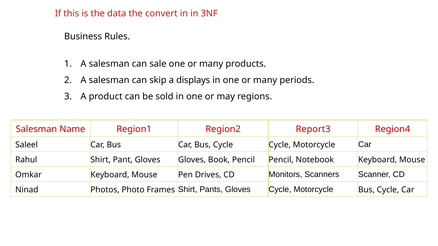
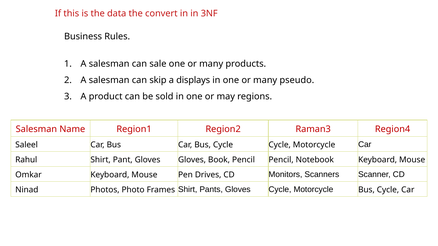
periods: periods -> pseudo
Report3: Report3 -> Raman3
